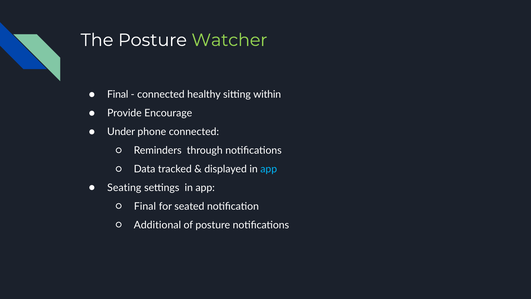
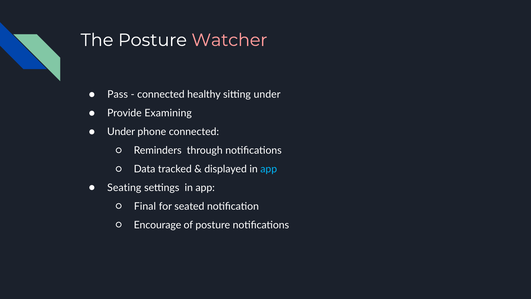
Watcher colour: light green -> pink
Final at (118, 94): Final -> Pass
sitting within: within -> under
Encourage: Encourage -> Examining
Additional: Additional -> Encourage
